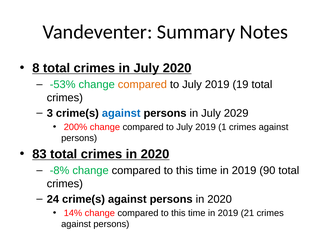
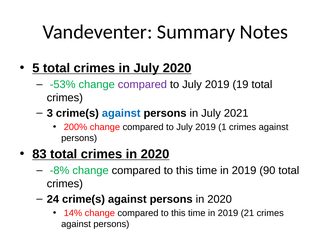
8: 8 -> 5
compared at (142, 85) colour: orange -> purple
2029: 2029 -> 2021
